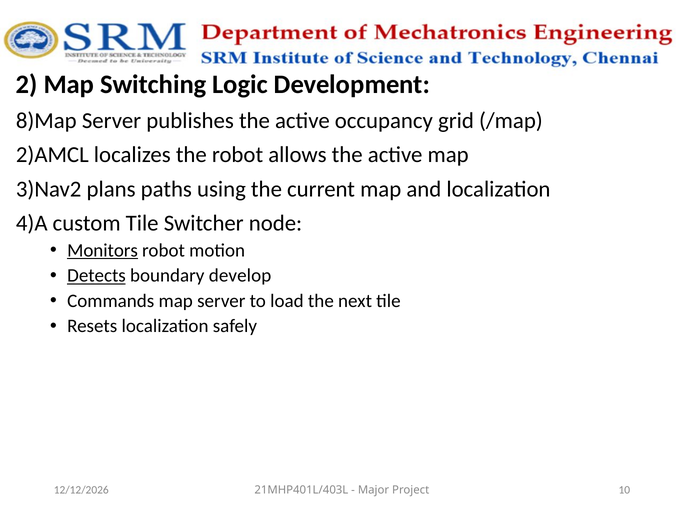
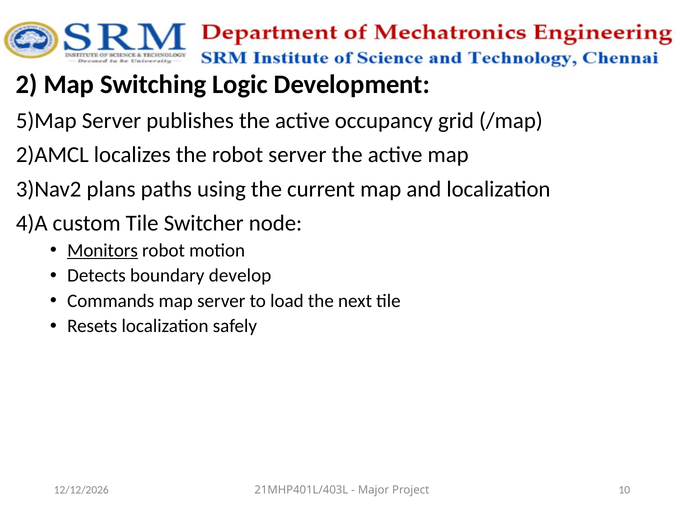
8)Map: 8)Map -> 5)Map
robot allows: allows -> server
Detects underline: present -> none
